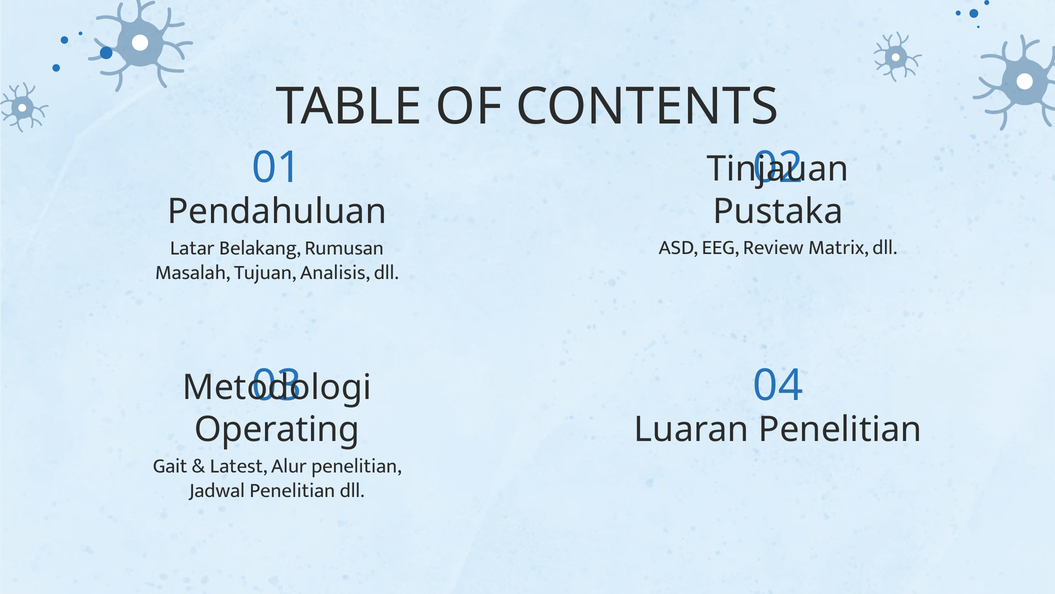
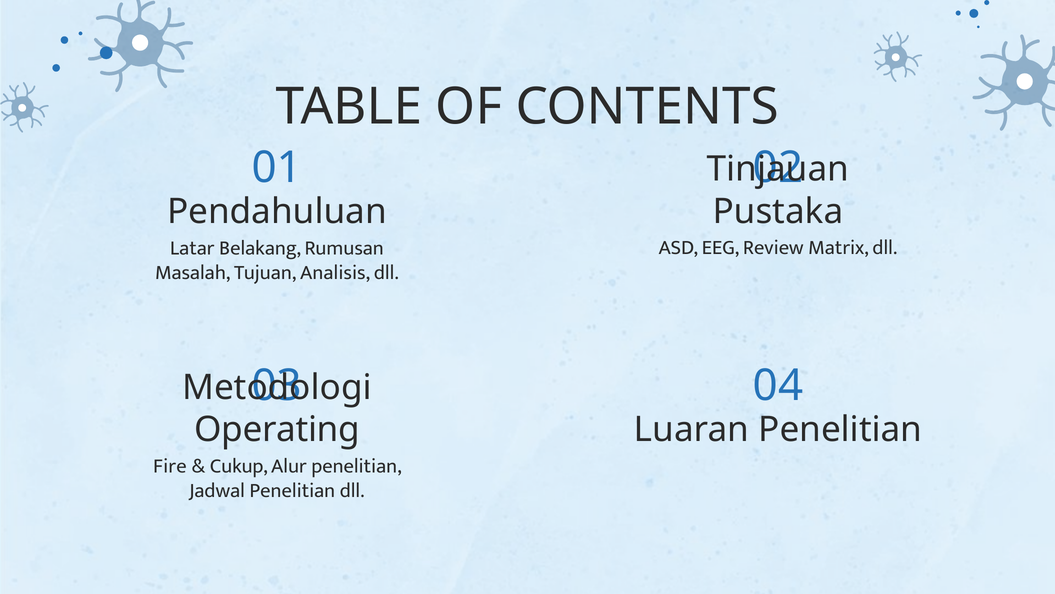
Gait: Gait -> Fire
Latest: Latest -> Cukup
